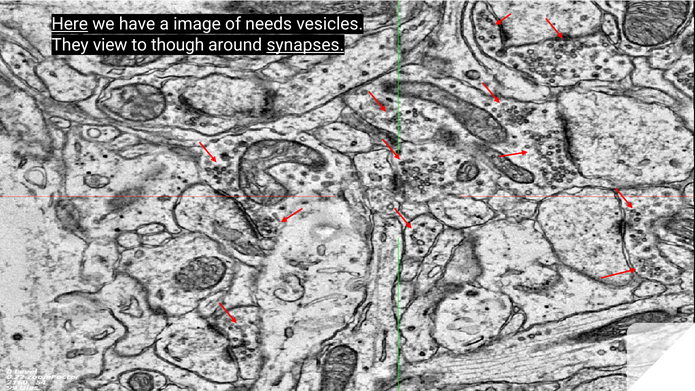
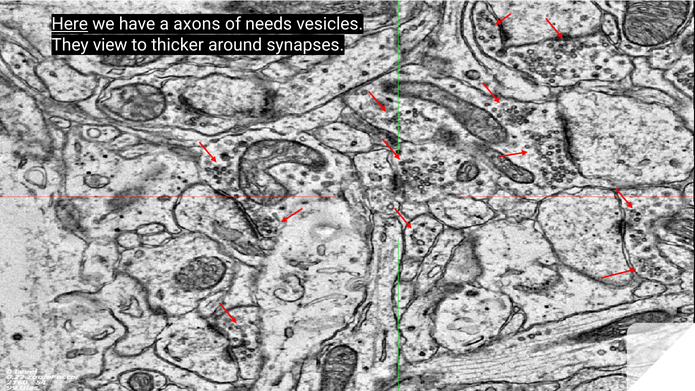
image: image -> axons
though: though -> thicker
synapses underline: present -> none
